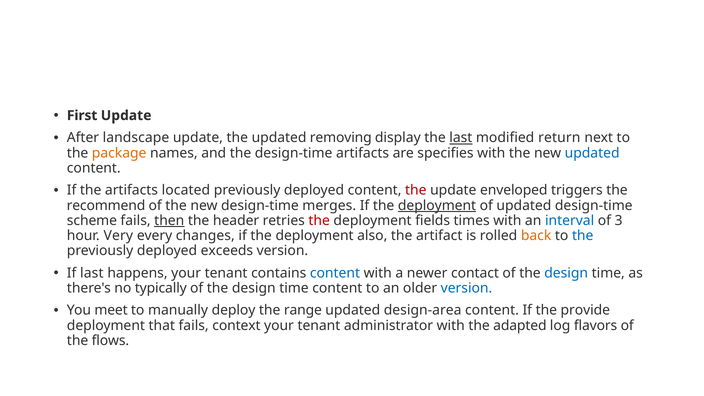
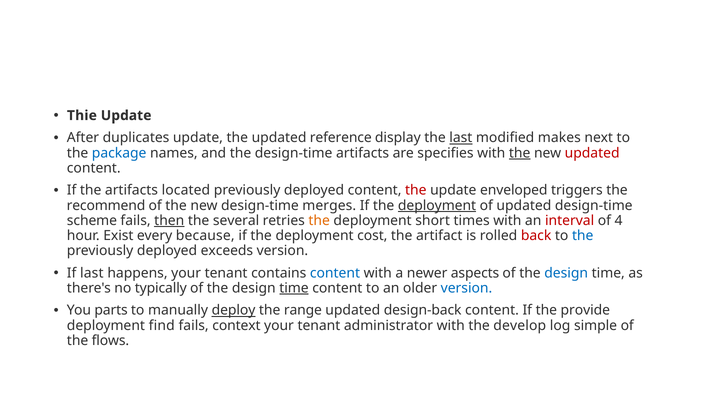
First: First -> Thie
landscape: landscape -> duplicates
removing: removing -> reference
return: return -> makes
package colour: orange -> blue
the at (520, 153) underline: none -> present
updated at (592, 153) colour: blue -> red
header: header -> several
the at (319, 220) colour: red -> orange
fields: fields -> short
interval colour: blue -> red
3: 3 -> 4
Very: Very -> Exist
changes: changes -> because
also: also -> cost
back colour: orange -> red
contact: contact -> aspects
time at (294, 288) underline: none -> present
meet: meet -> parts
deploy underline: none -> present
design-area: design-area -> design-back
that: that -> find
adapted: adapted -> develop
flavors: flavors -> simple
